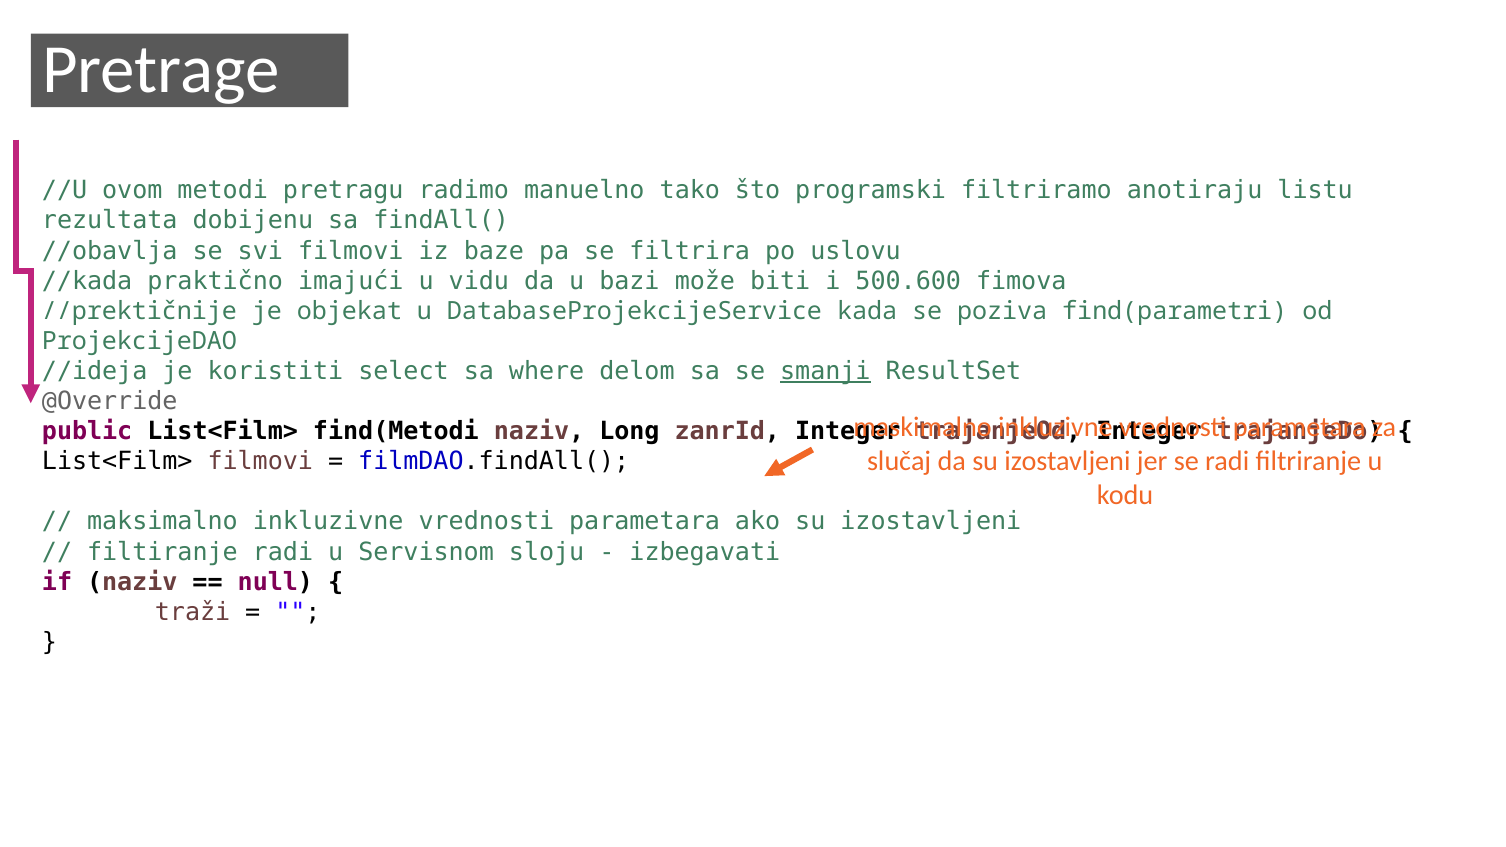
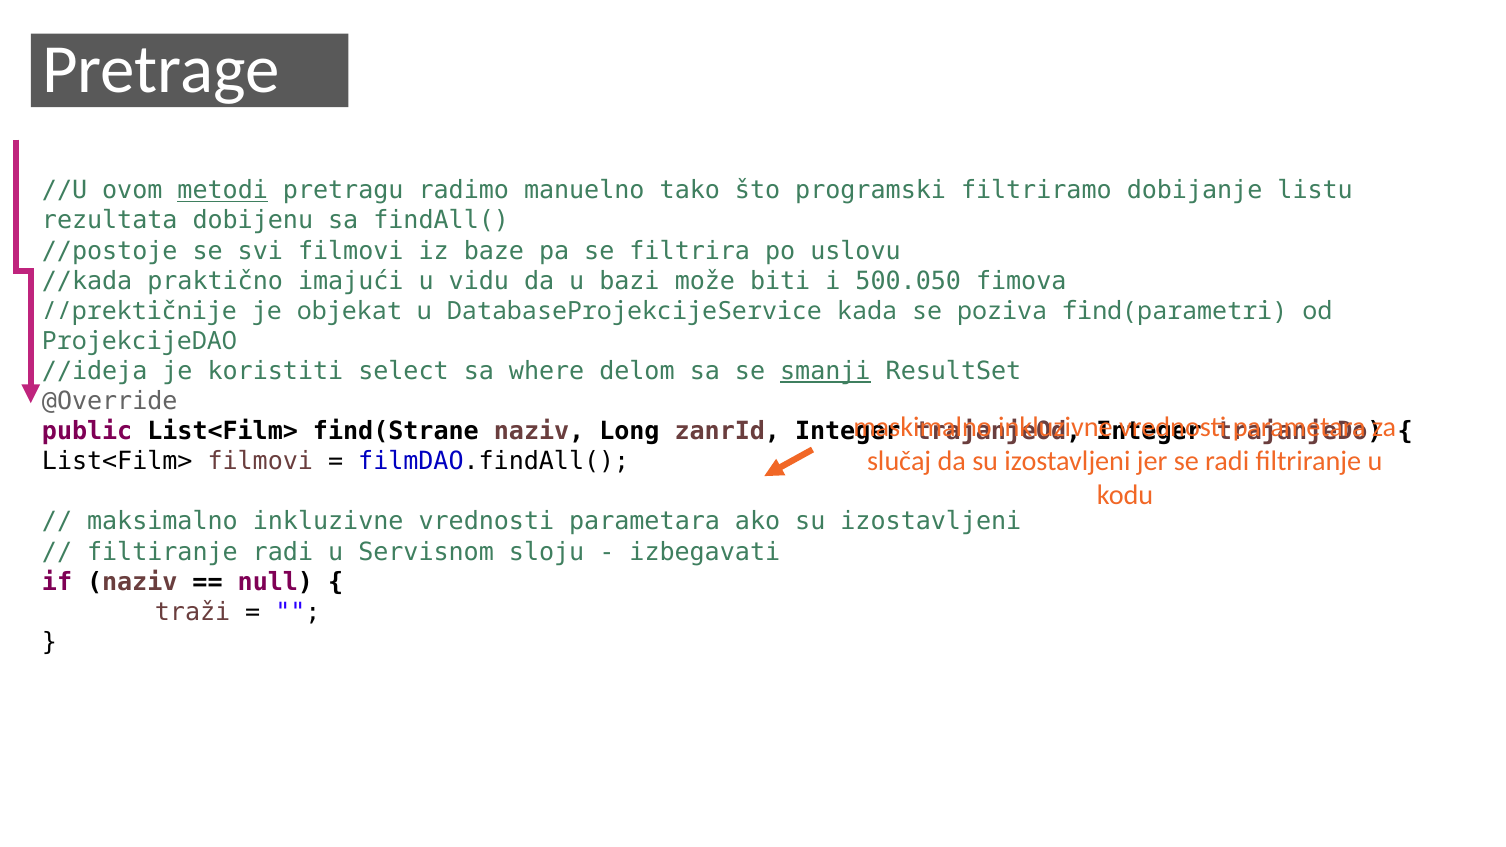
metodi underline: none -> present
anotiraju: anotiraju -> dobijanje
//obavlja: //obavlja -> //postoje
500.600: 500.600 -> 500.050
find(Metodi: find(Metodi -> find(Strane
